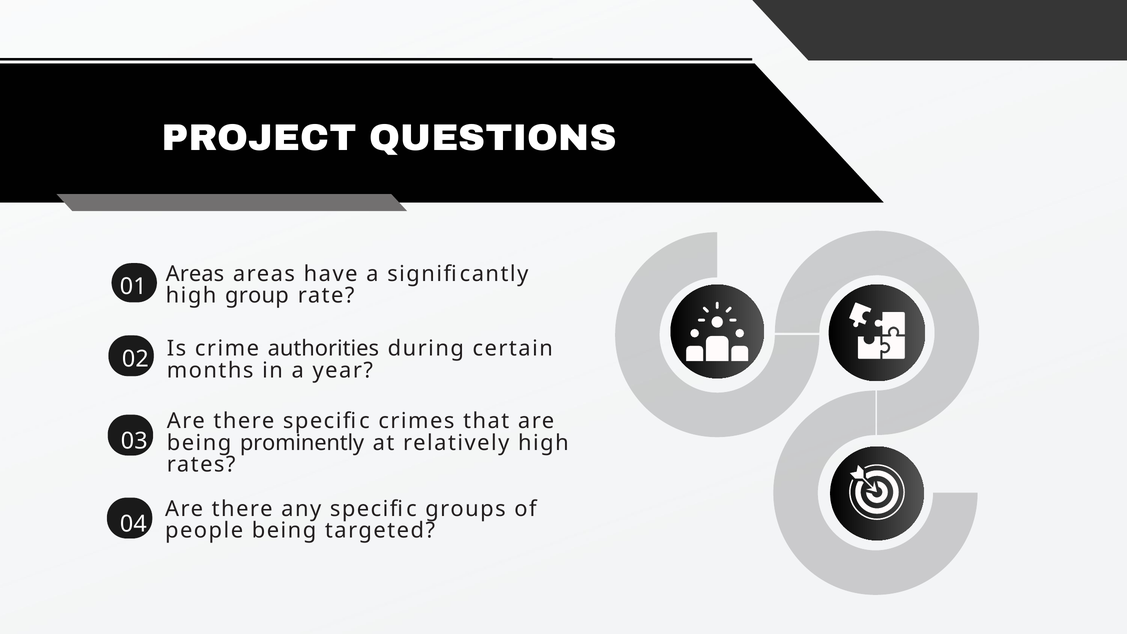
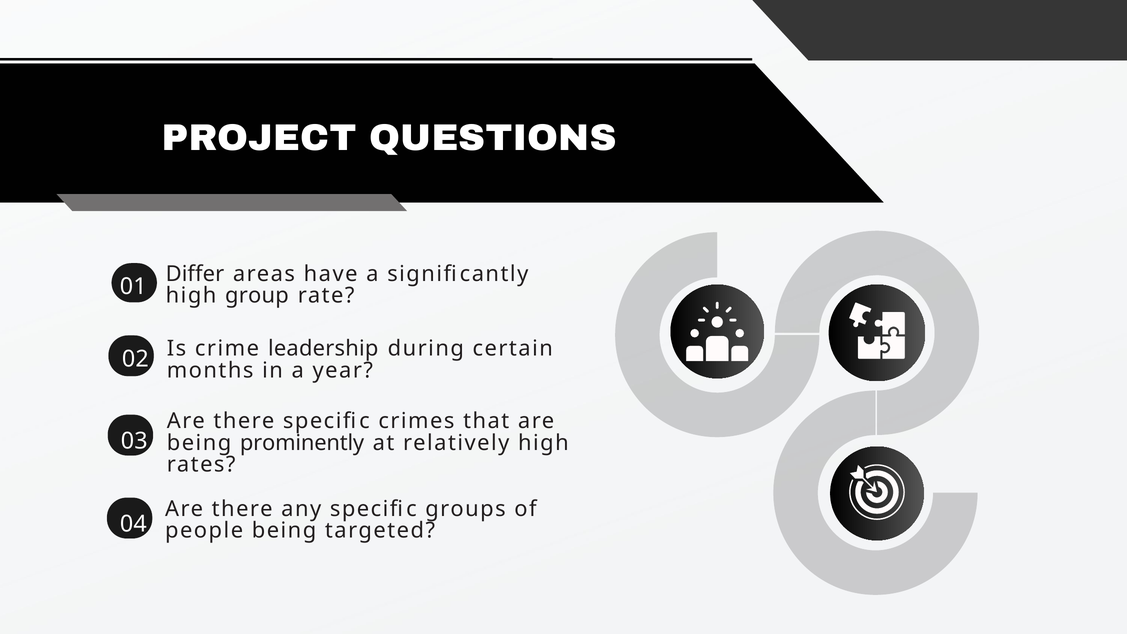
Areas at (195, 274): Areas -> Differ
authorities: authorities -> leadership
